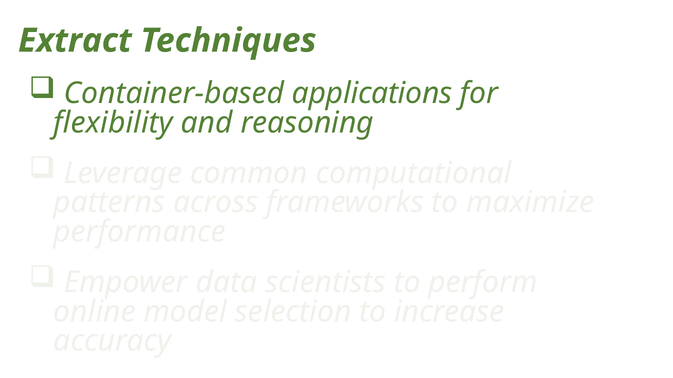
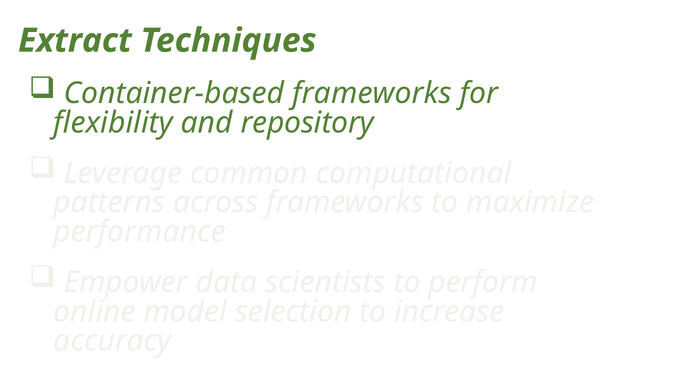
Container-based applications: applications -> frameworks
reasoning: reasoning -> repository
